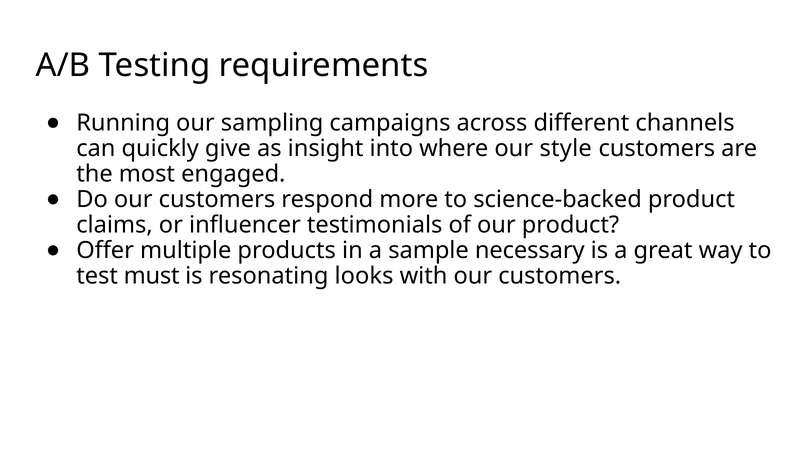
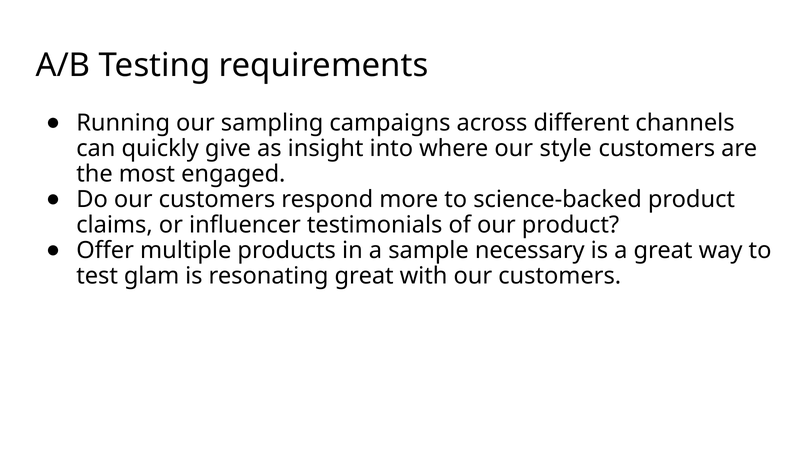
must: must -> glam
resonating looks: looks -> great
